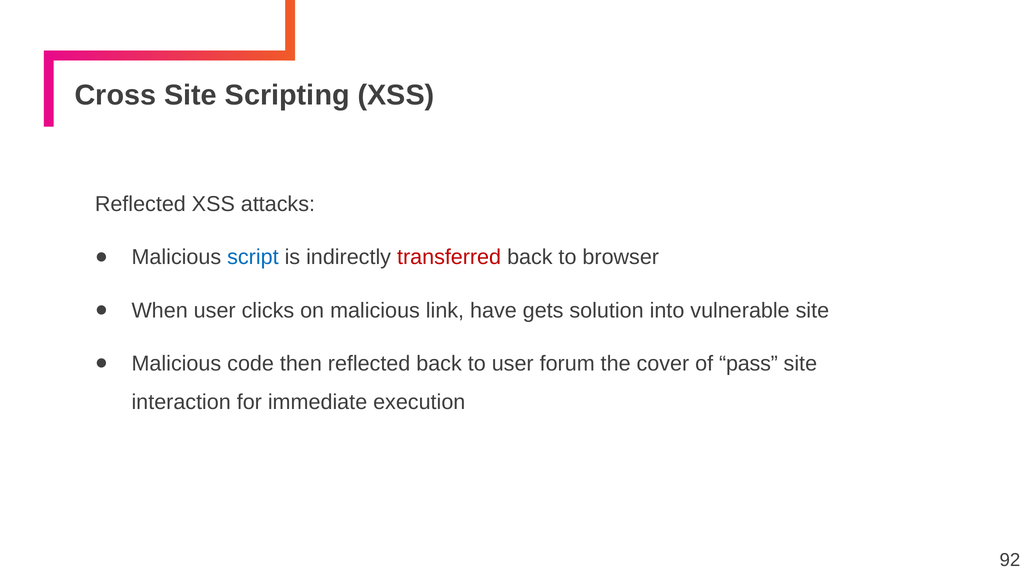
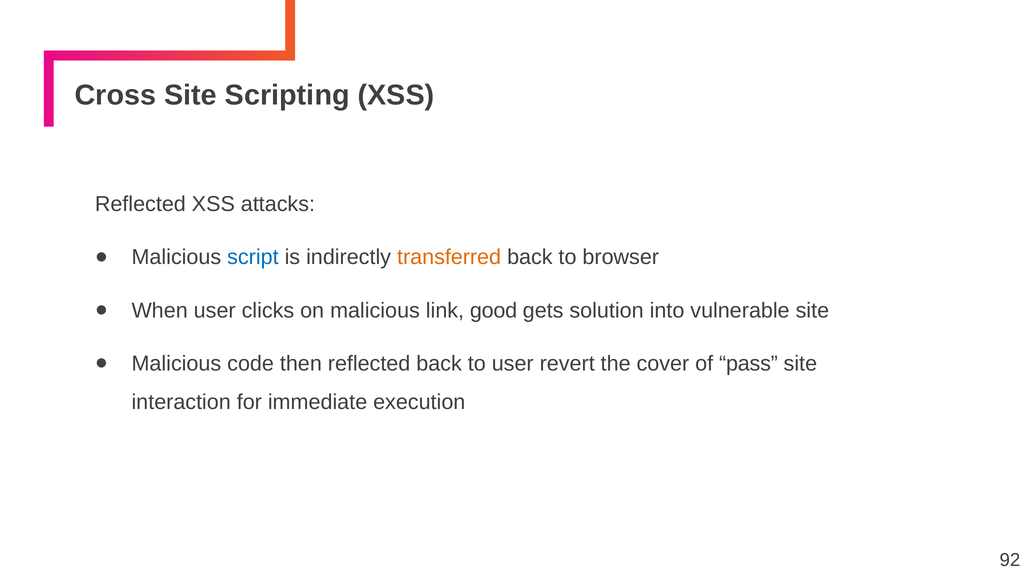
transferred colour: red -> orange
have: have -> good
forum: forum -> revert
